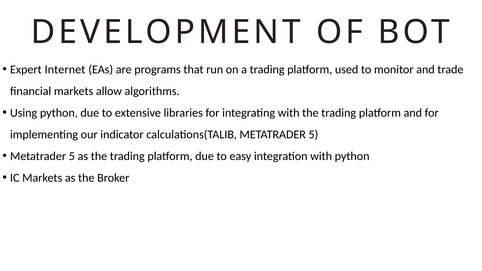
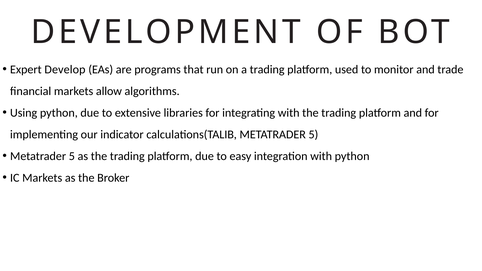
Internet: Internet -> Develop
